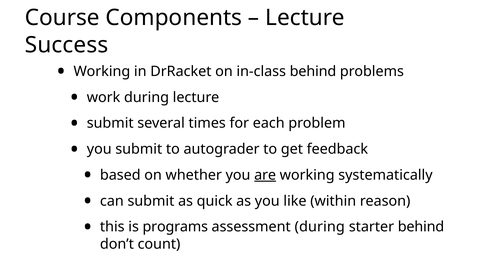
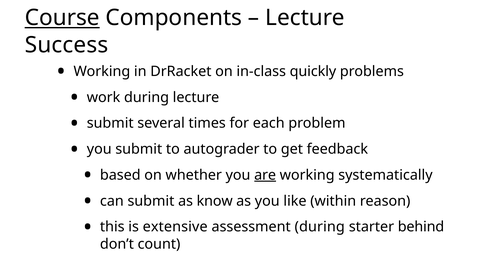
Course underline: none -> present
in-class behind: behind -> quickly
quick: quick -> know
programs: programs -> extensive
